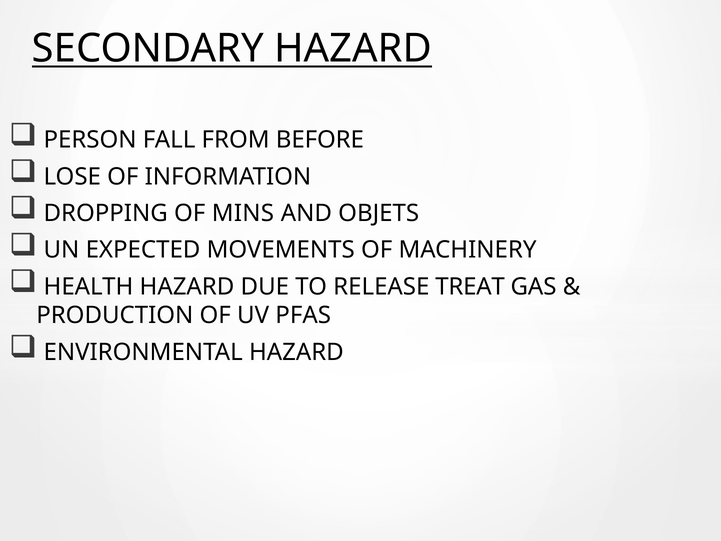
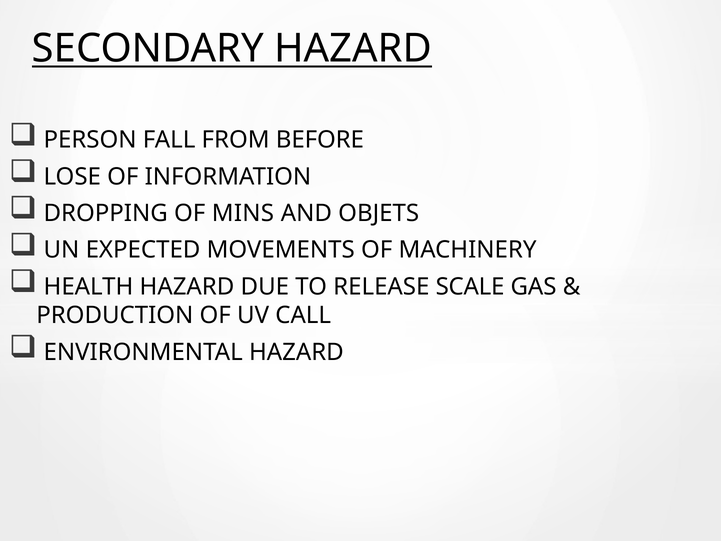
TREAT: TREAT -> SCALE
PFAS: PFAS -> CALL
